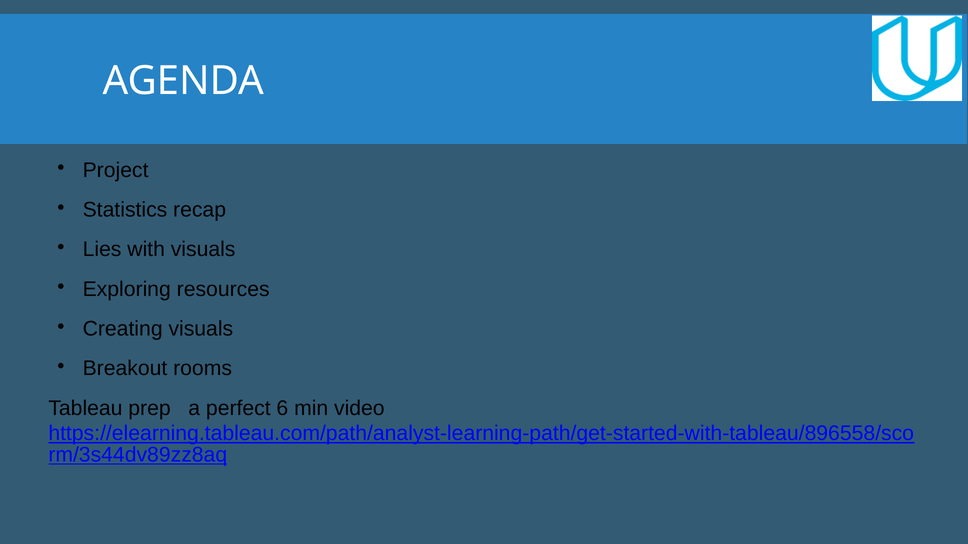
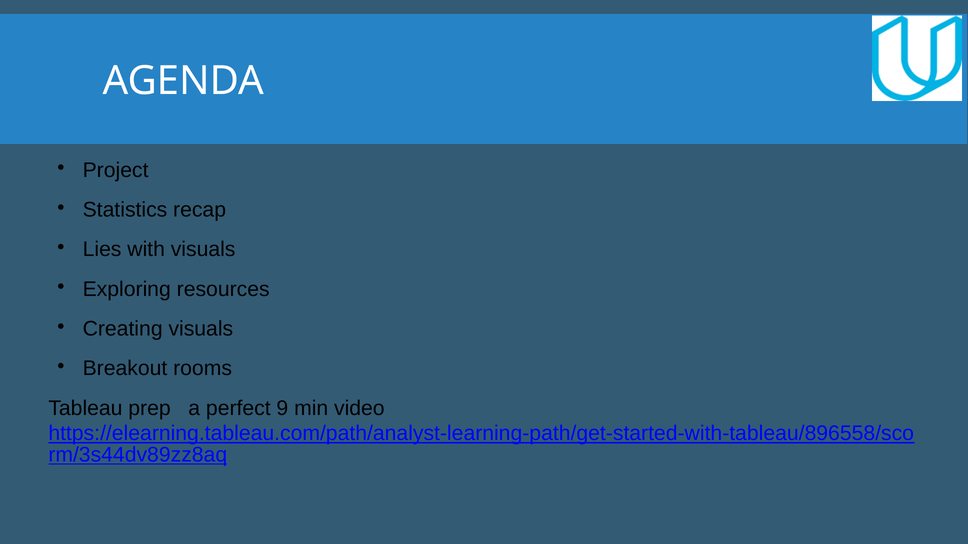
6: 6 -> 9
